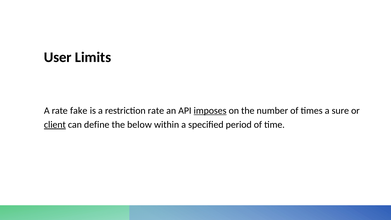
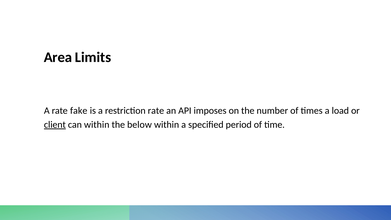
User: User -> Area
imposes underline: present -> none
sure: sure -> load
can define: define -> within
